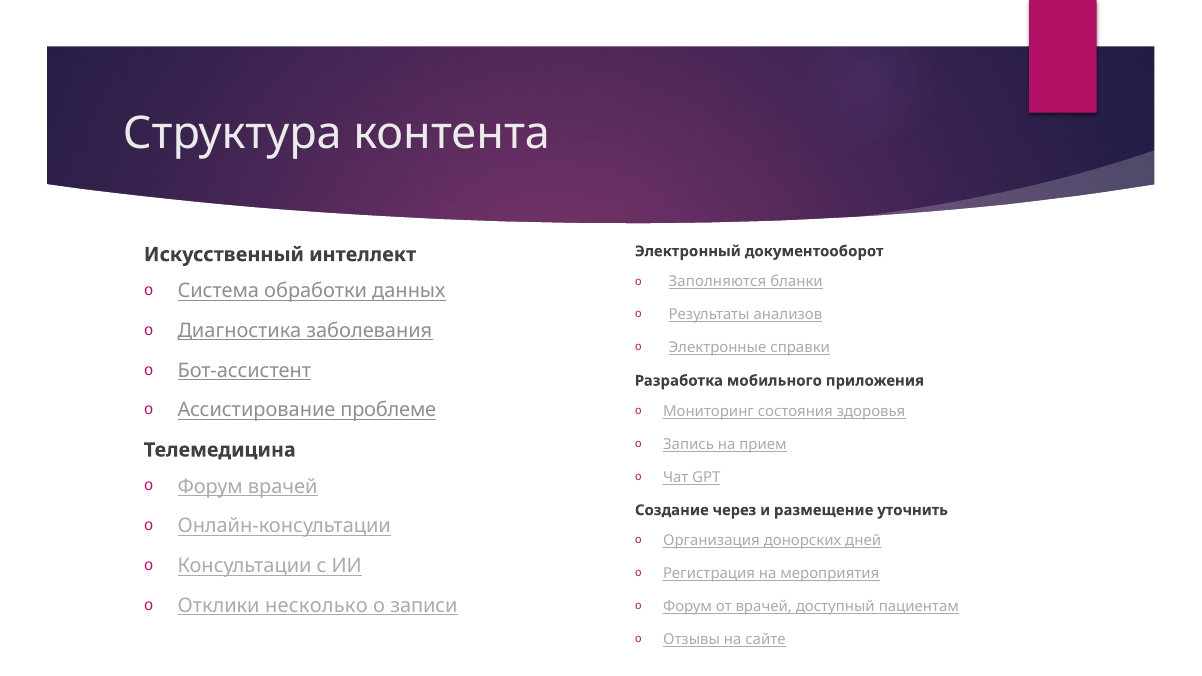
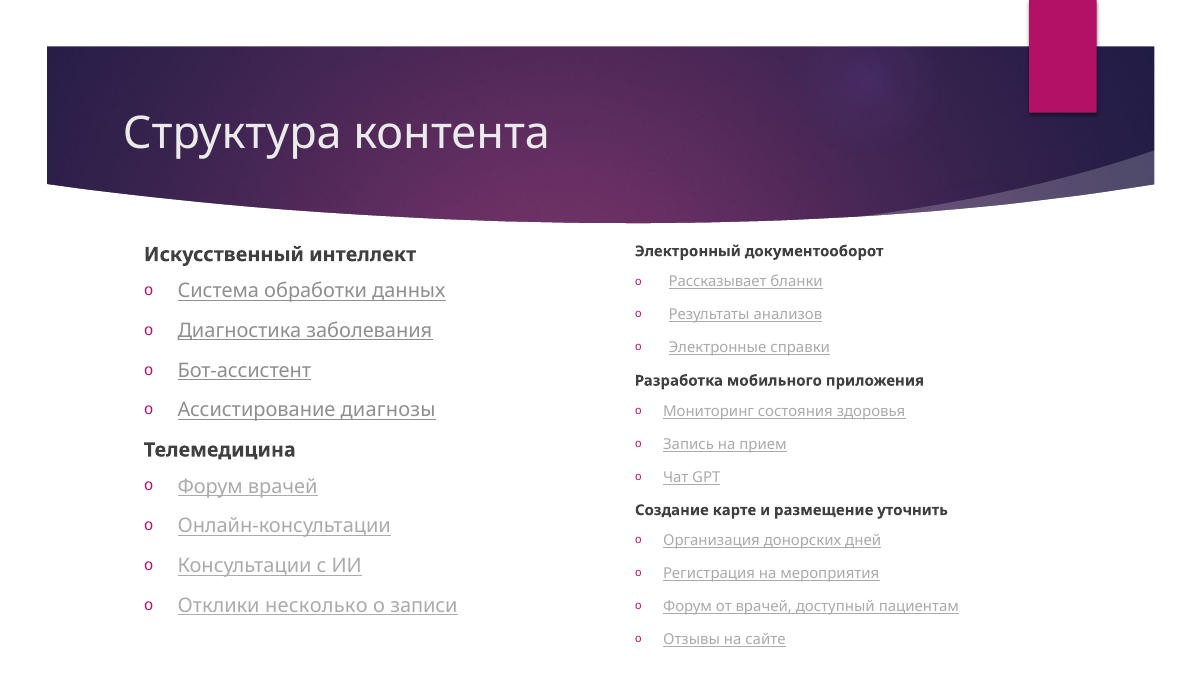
Заполняются: Заполняются -> Рассказывает
проблеме: проблеме -> диагнозы
через: через -> карте
